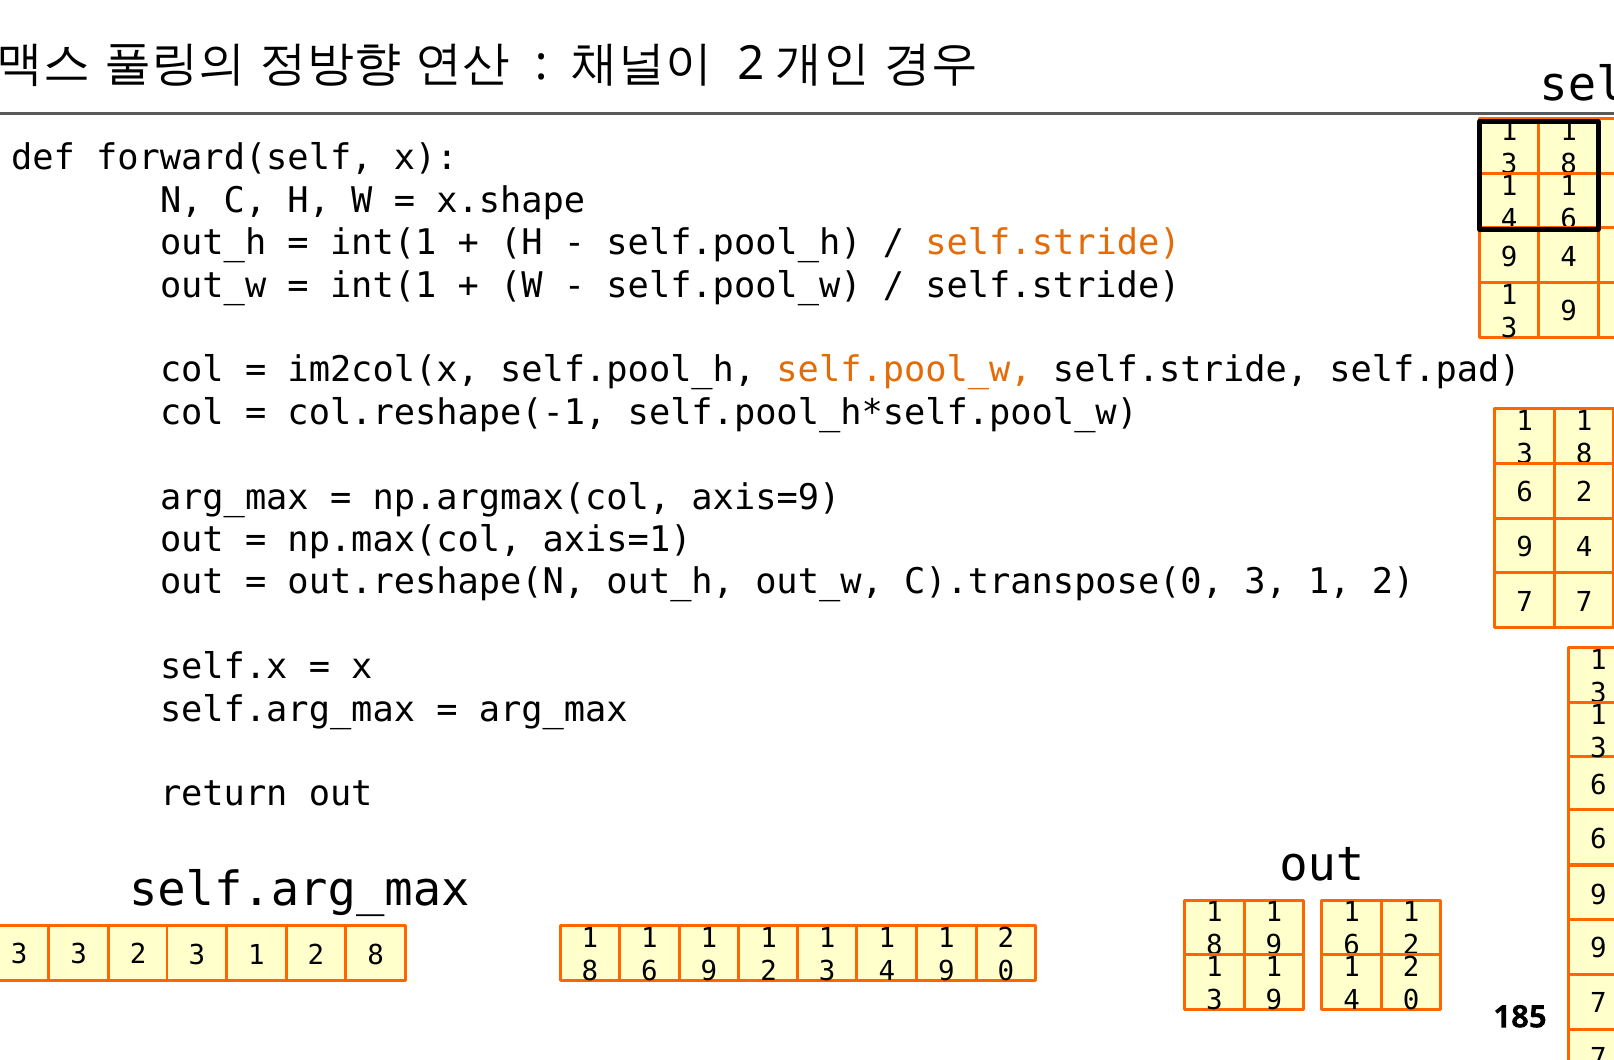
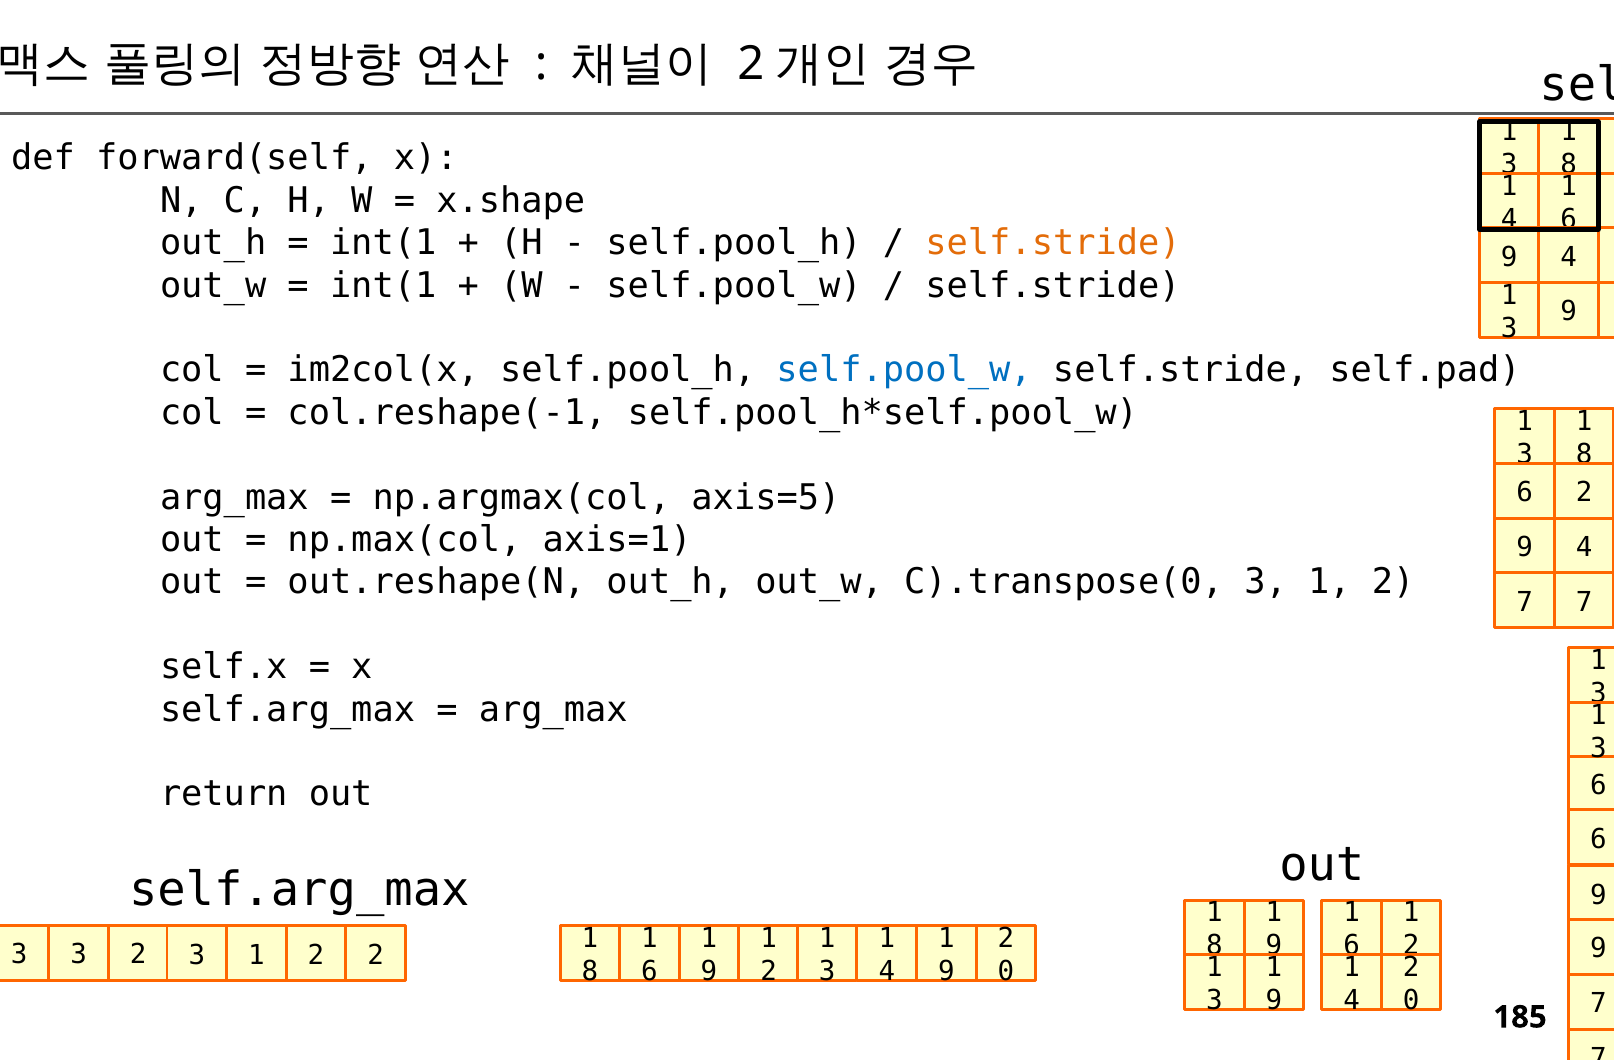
self.pool_w at (904, 370) colour: orange -> blue
axis=9: axis=9 -> axis=5
2 8: 8 -> 2
